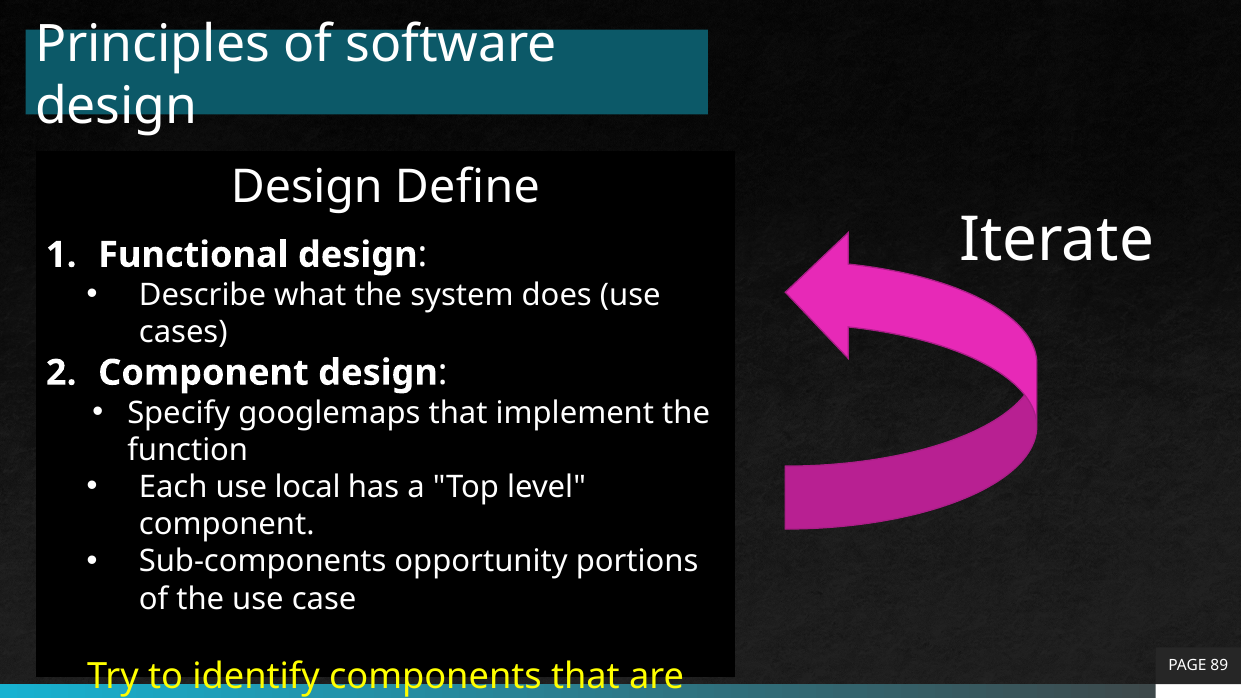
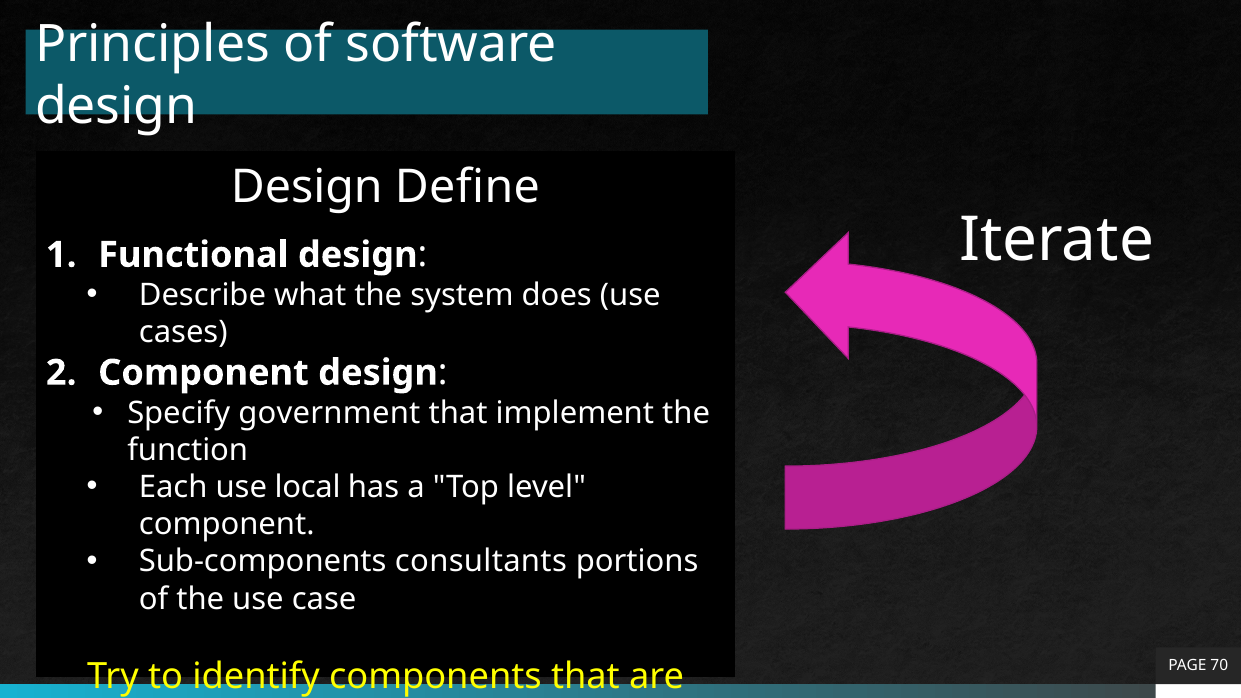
googlemaps: googlemaps -> government
opportunity: opportunity -> consultants
89: 89 -> 70
